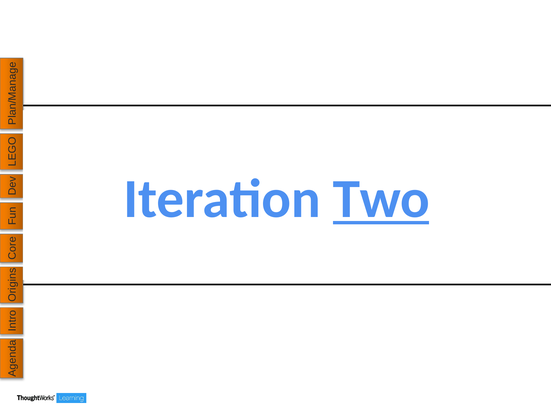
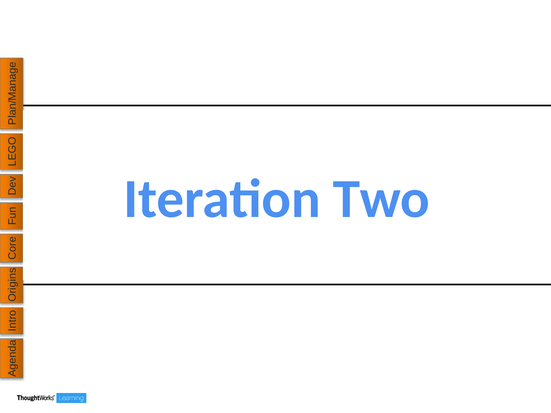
Two underline: present -> none
